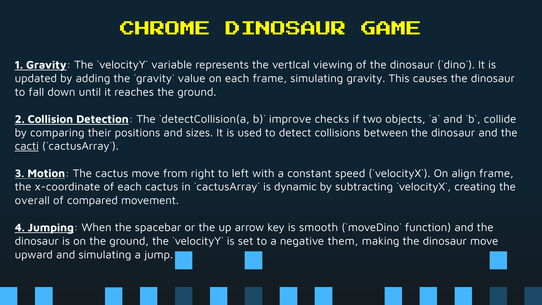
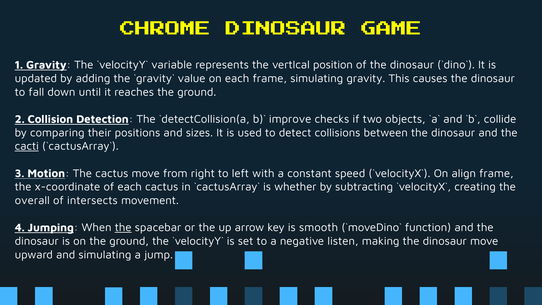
viewing: viewing -> position
dynamic: dynamic -> whether
compared: compared -> intersects
the at (123, 227) underline: none -> present
them: them -> listen
